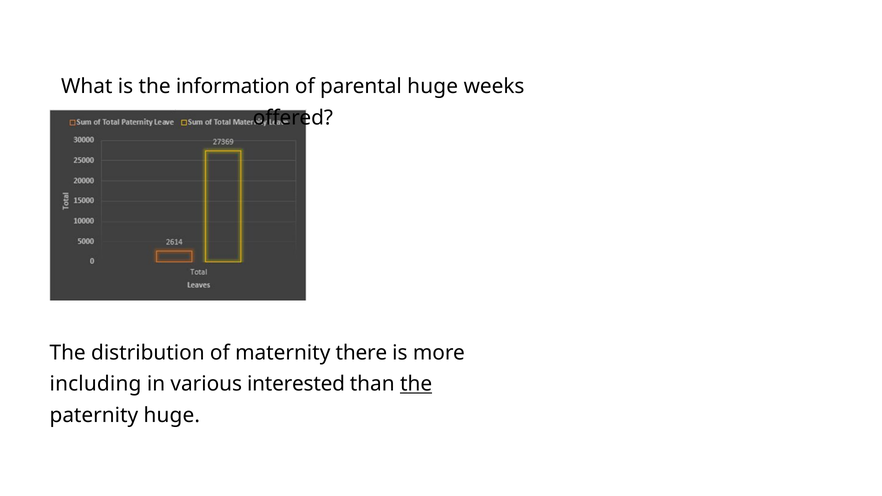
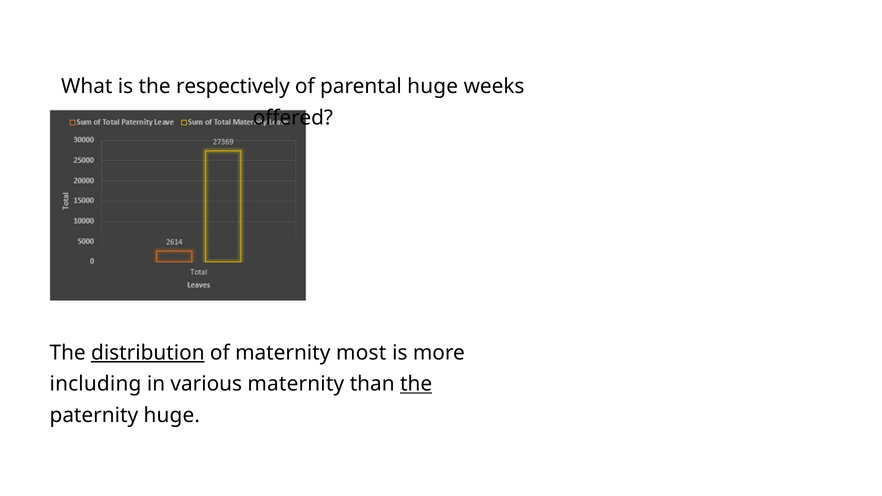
information: information -> respectively
distribution underline: none -> present
there: there -> most
various interested: interested -> maternity
